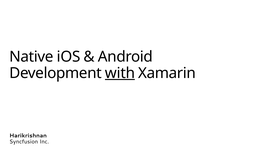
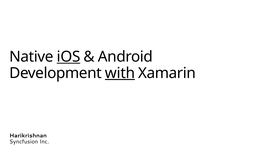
iOS underline: none -> present
